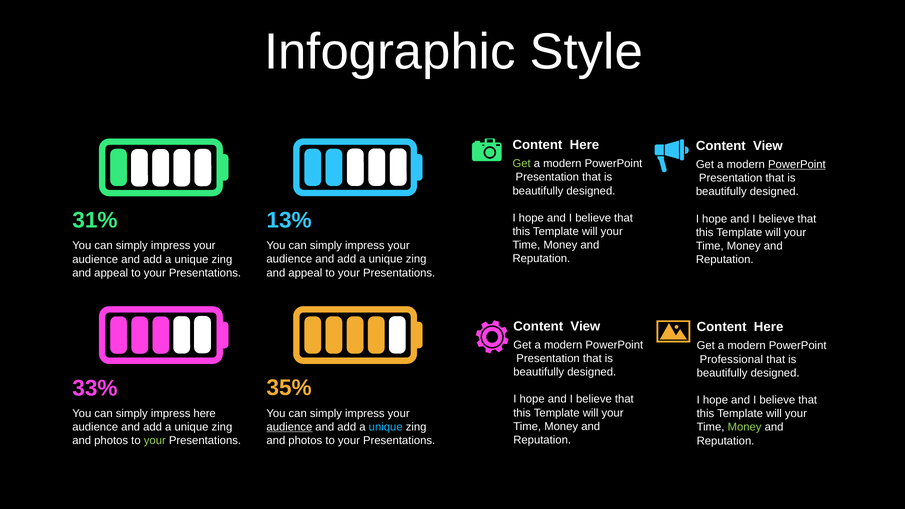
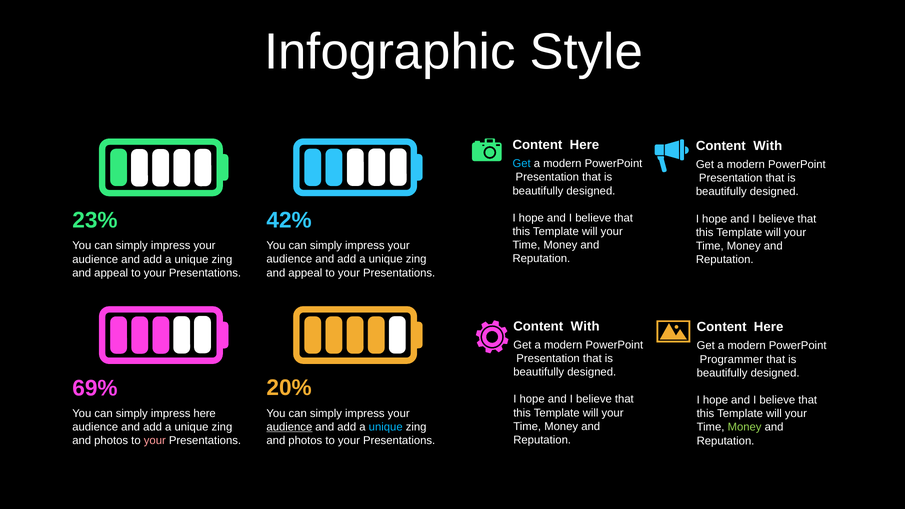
View at (768, 146): View -> With
Get at (522, 164) colour: light green -> light blue
PowerPoint at (797, 165) underline: present -> none
13%: 13% -> 42%
31%: 31% -> 23%
View at (585, 326): View -> With
Professional: Professional -> Programmer
35%: 35% -> 20%
33%: 33% -> 69%
your at (155, 441) colour: light green -> pink
